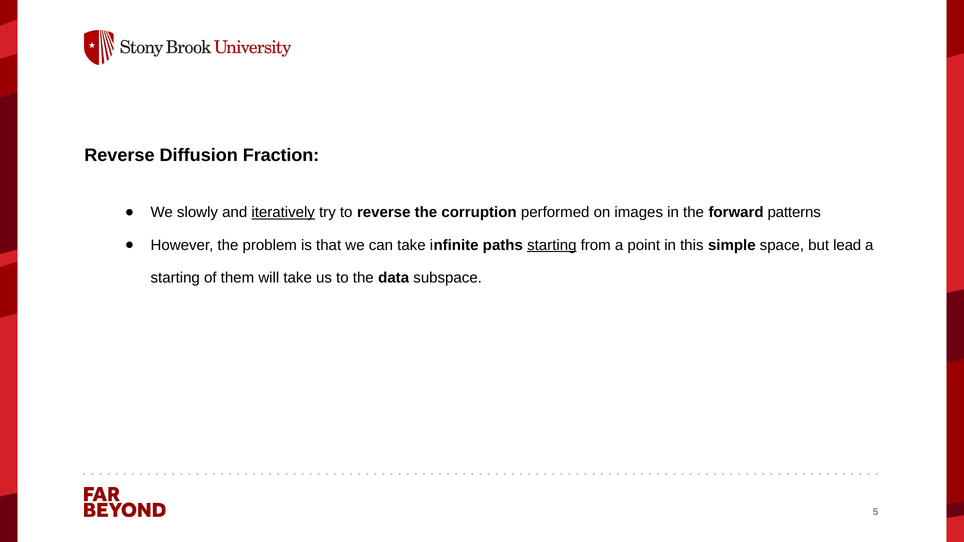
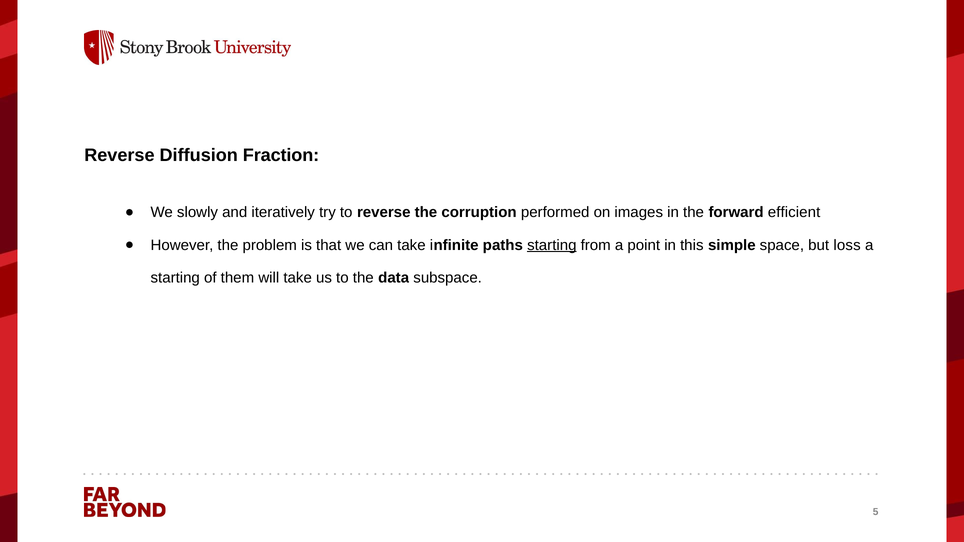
iteratively underline: present -> none
patterns: patterns -> efficient
lead: lead -> loss
